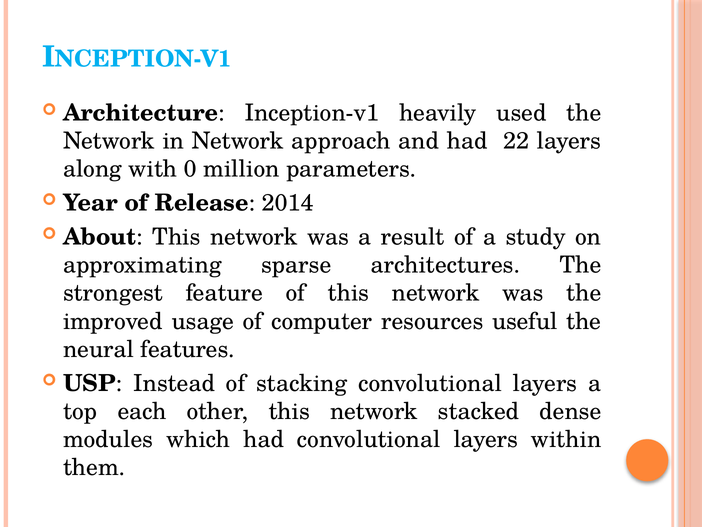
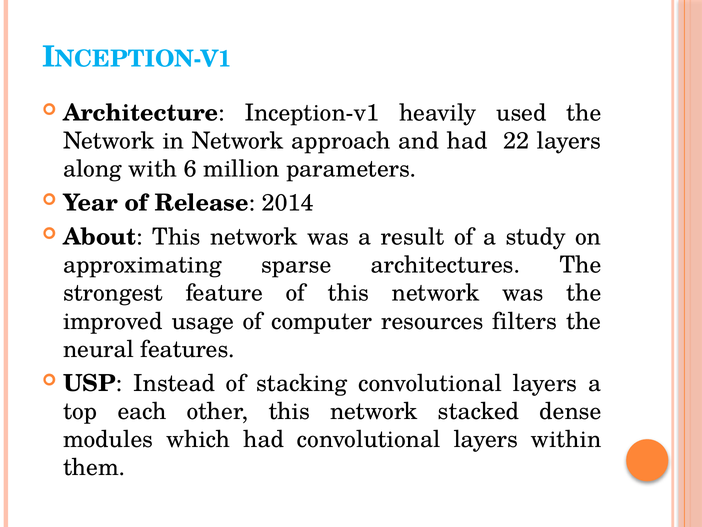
0: 0 -> 6
useful: useful -> filters
